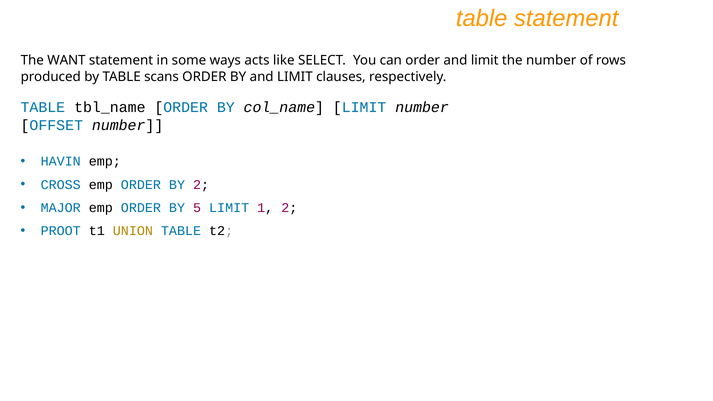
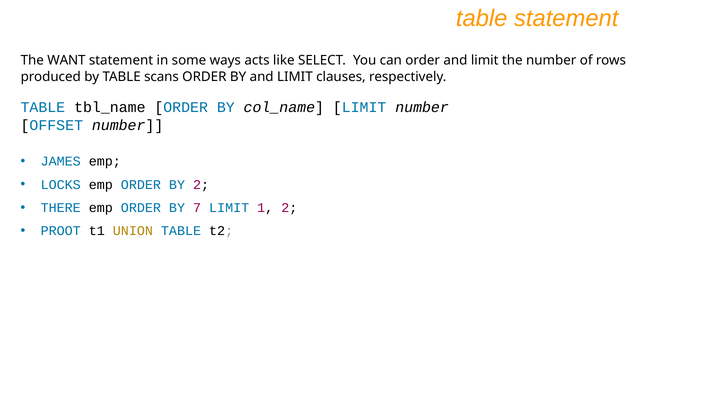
HAVIN: HAVIN -> JAMES
CROSS: CROSS -> LOCKS
MAJOR: MAJOR -> THERE
5: 5 -> 7
